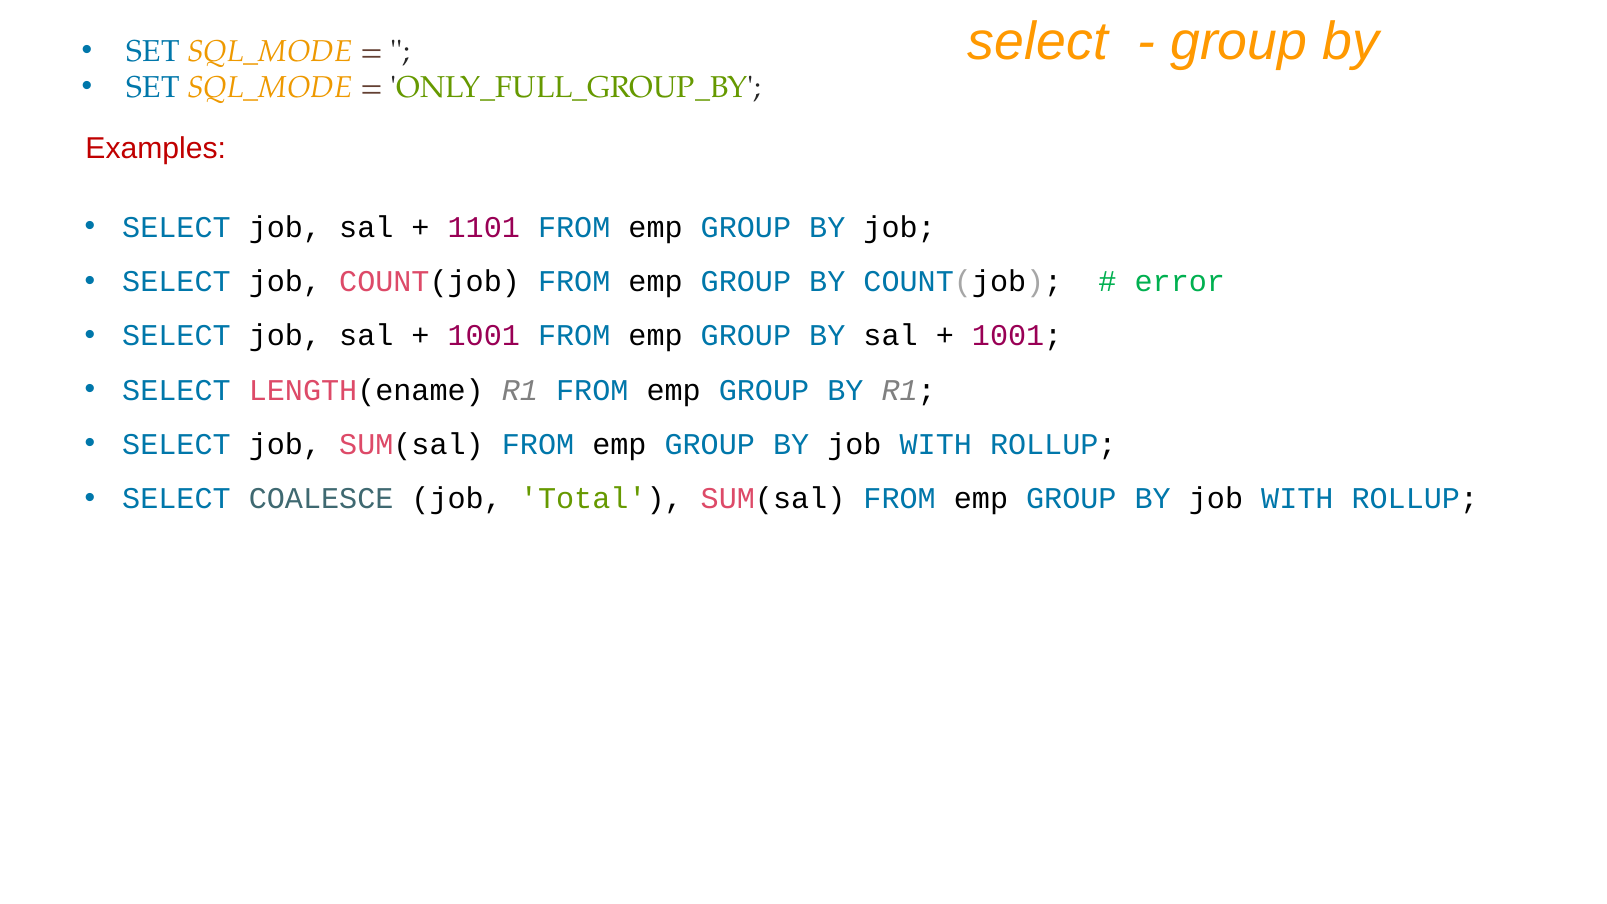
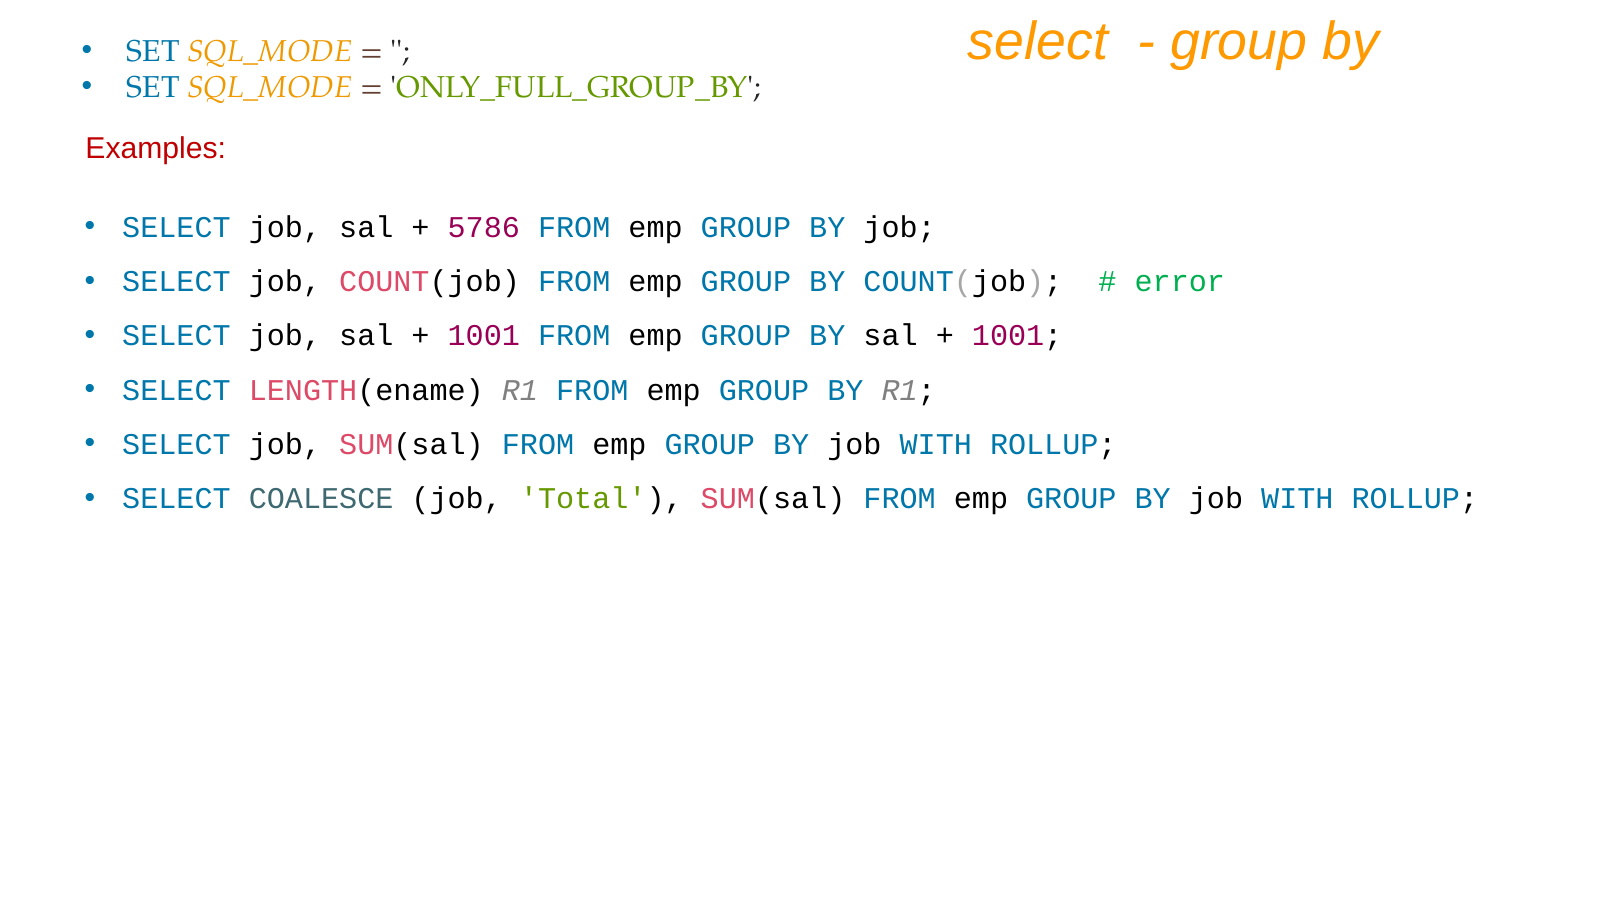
1101: 1101 -> 5786
